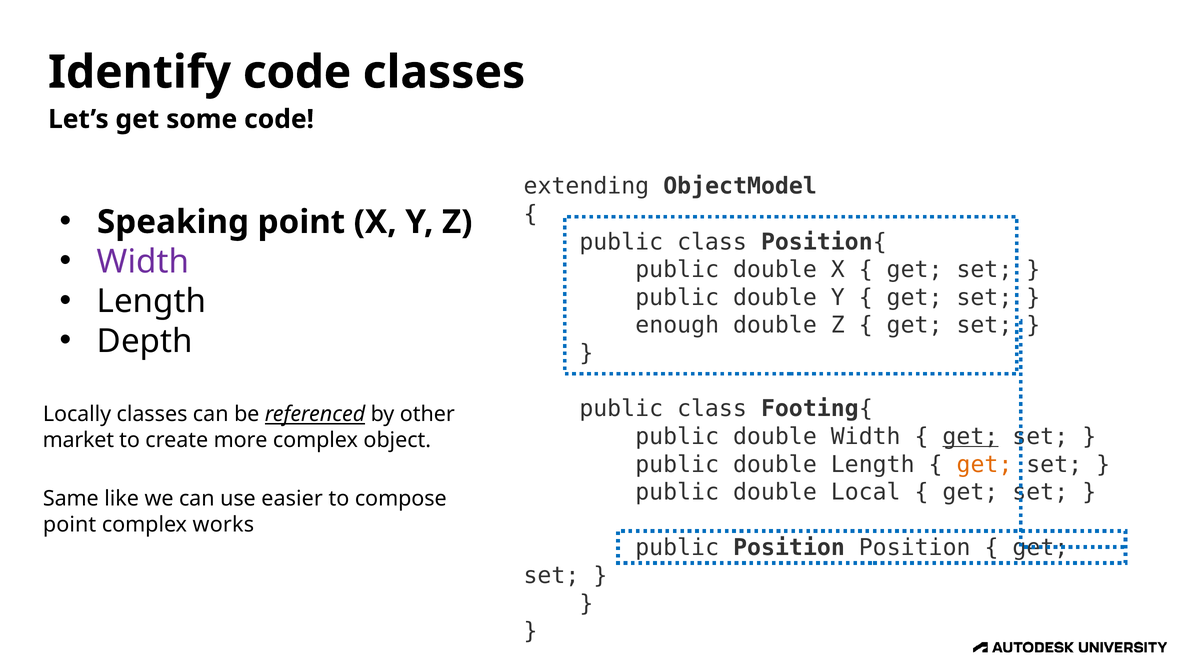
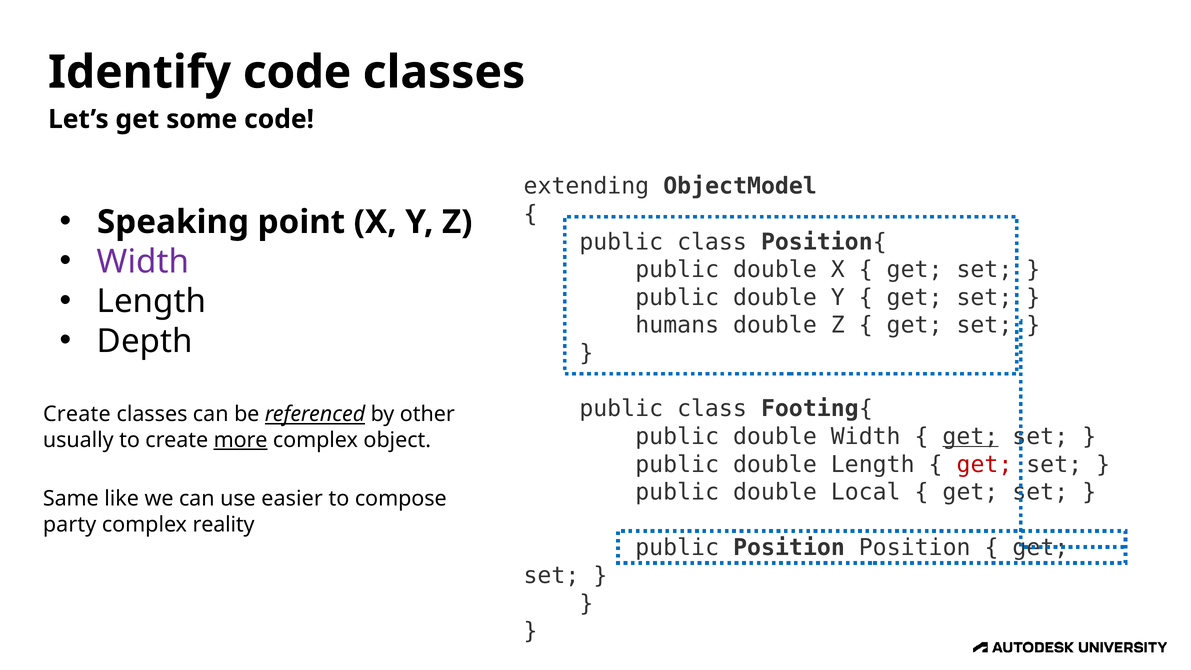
enough: enough -> humans
Locally at (77, 414): Locally -> Create
market: market -> usually
more underline: none -> present
get at (984, 464) colour: orange -> red
point at (70, 525): point -> party
works: works -> reality
